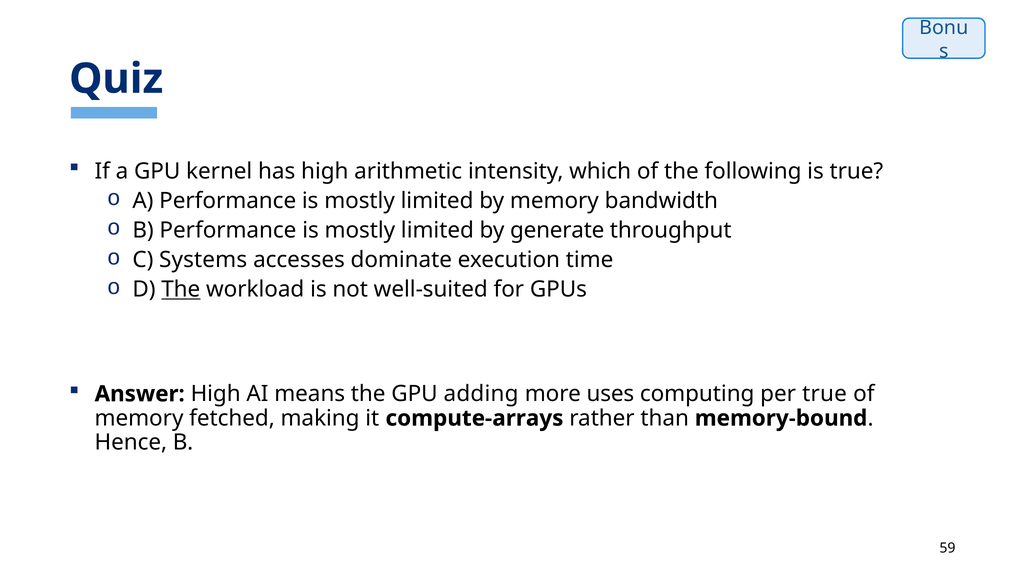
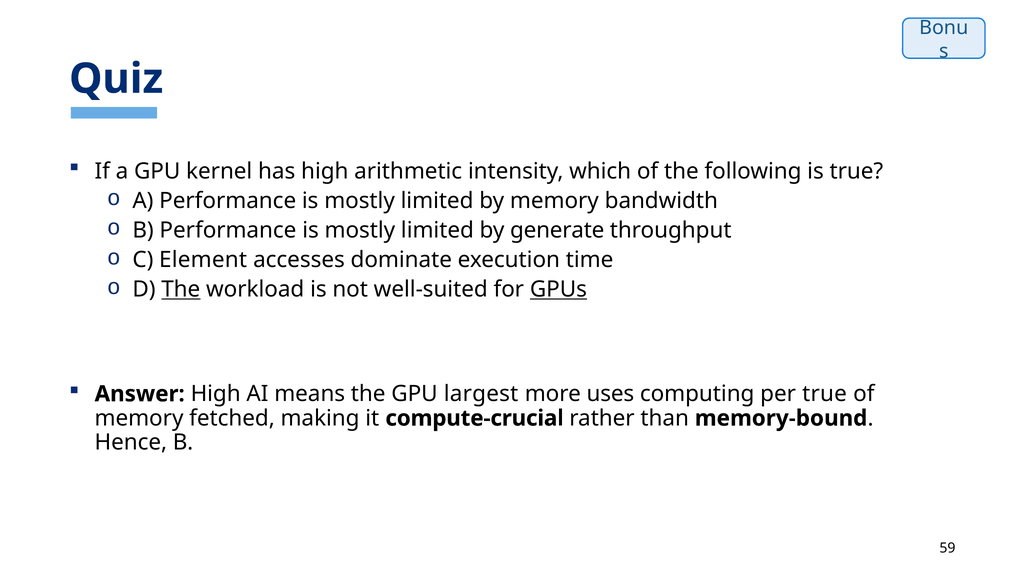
Systems: Systems -> Element
GPUs underline: none -> present
adding: adding -> largest
compute-arrays: compute-arrays -> compute-crucial
